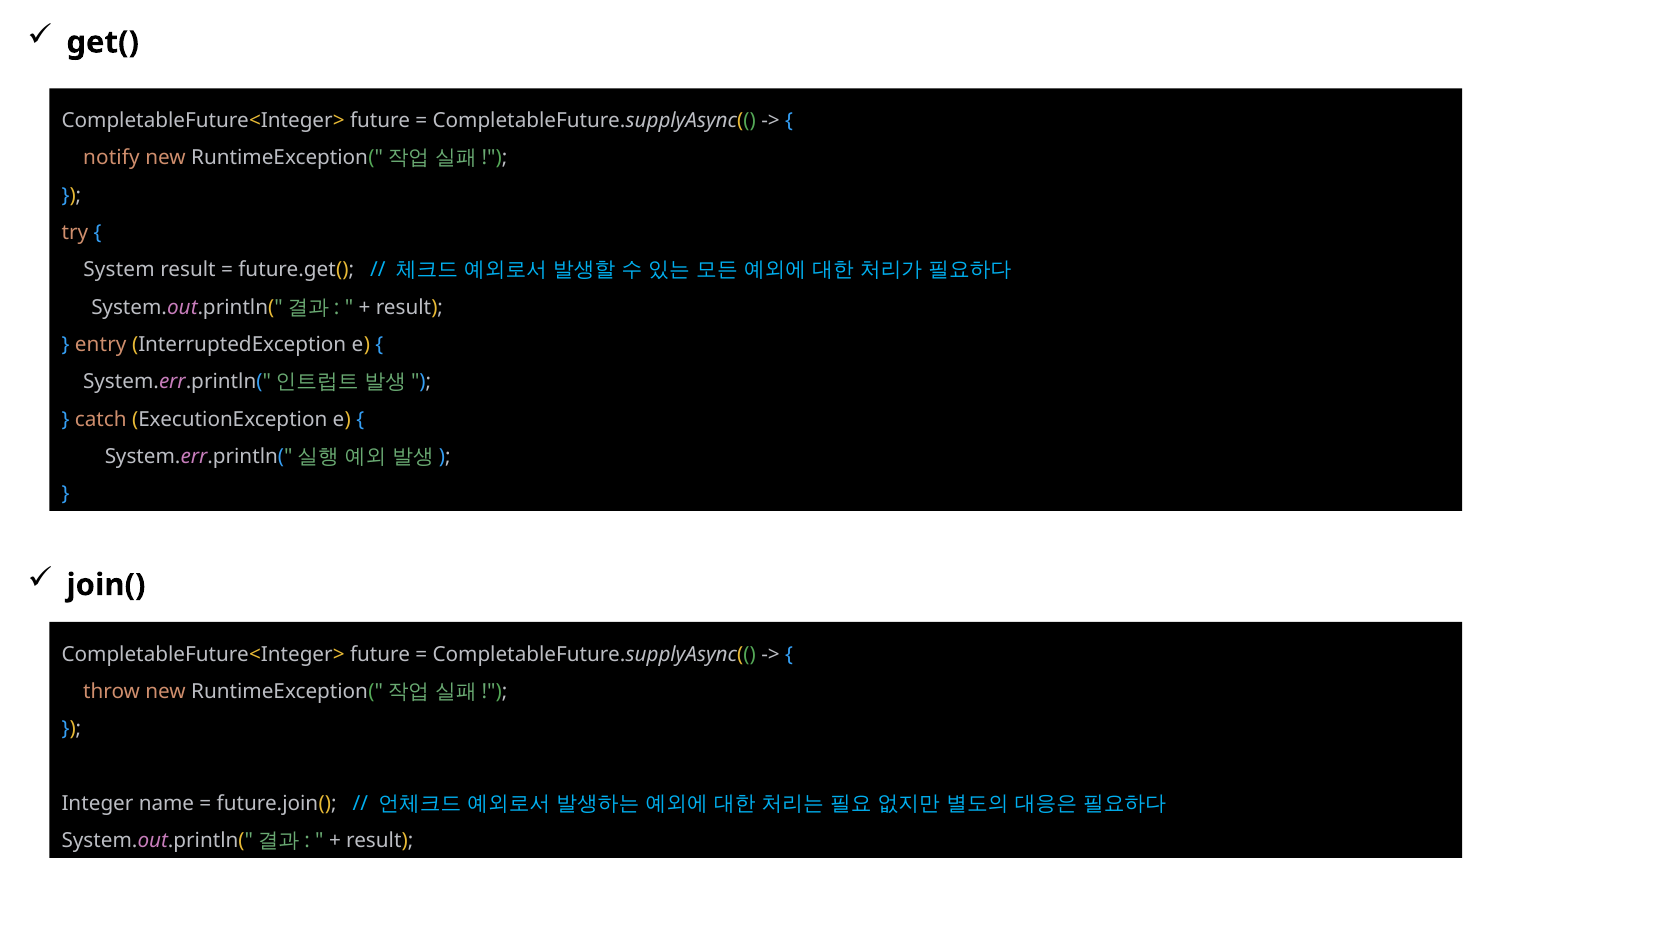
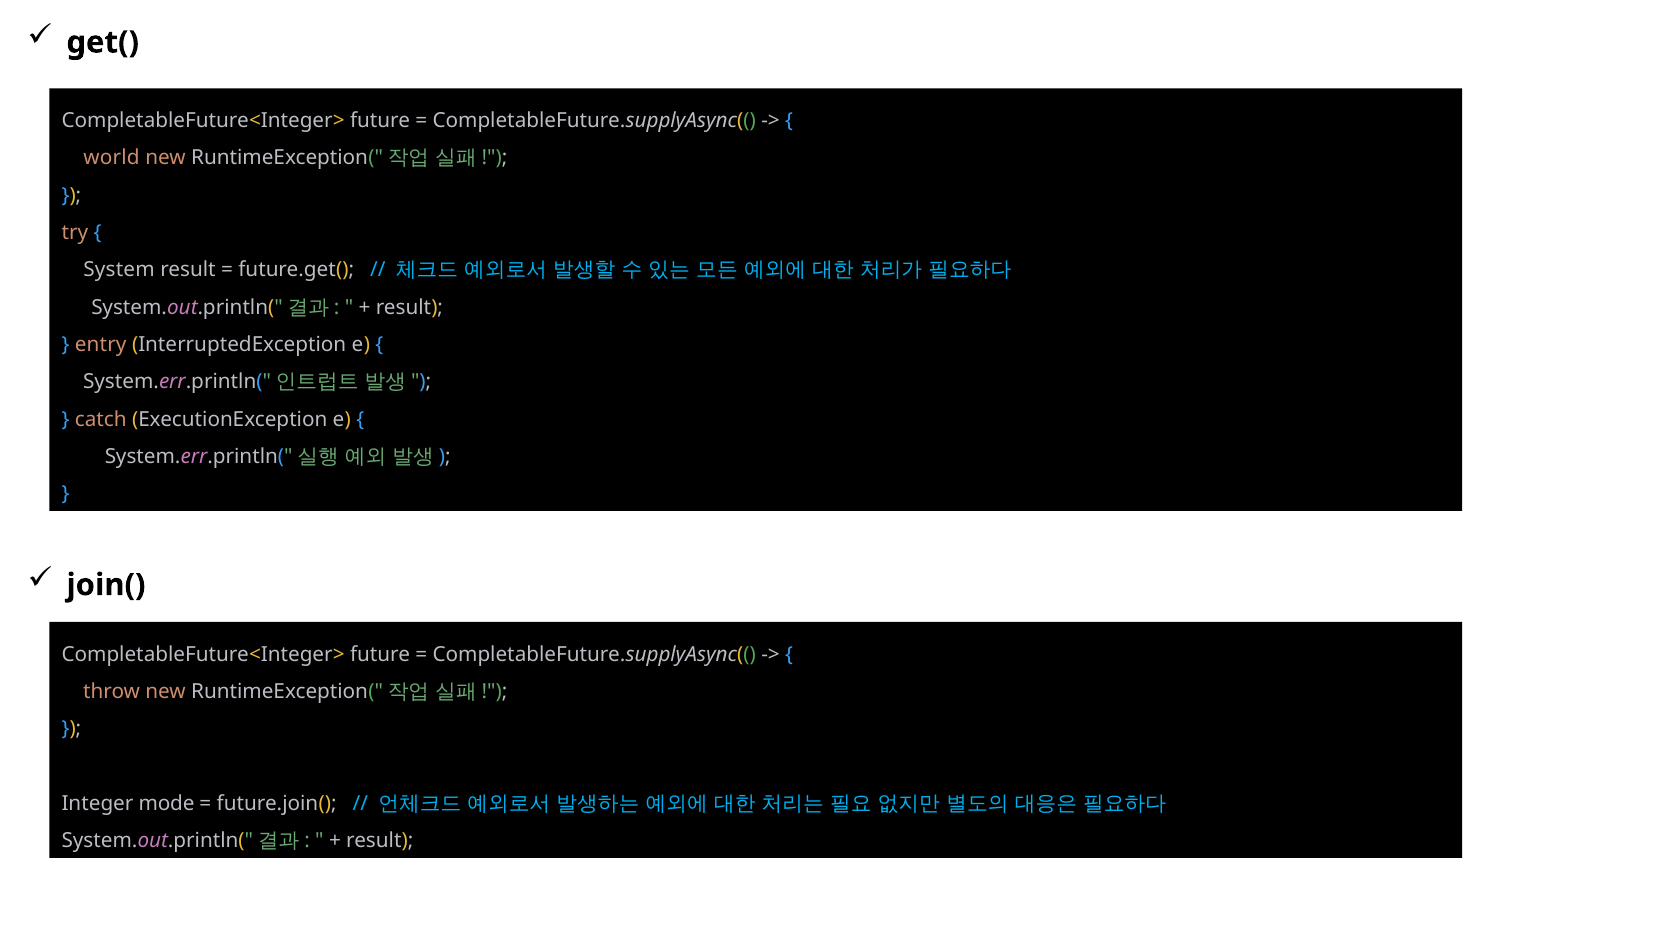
notify: notify -> world
name: name -> mode
